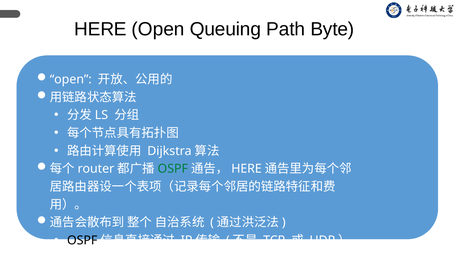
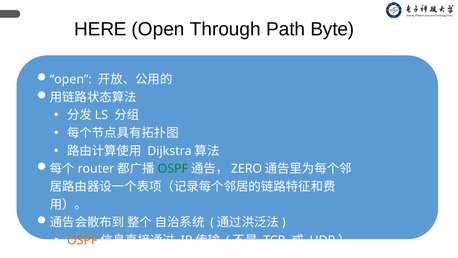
Queuing: Queuing -> Through
HERE at (246, 169): HERE -> ZERO
OSPF at (82, 240) colour: black -> orange
